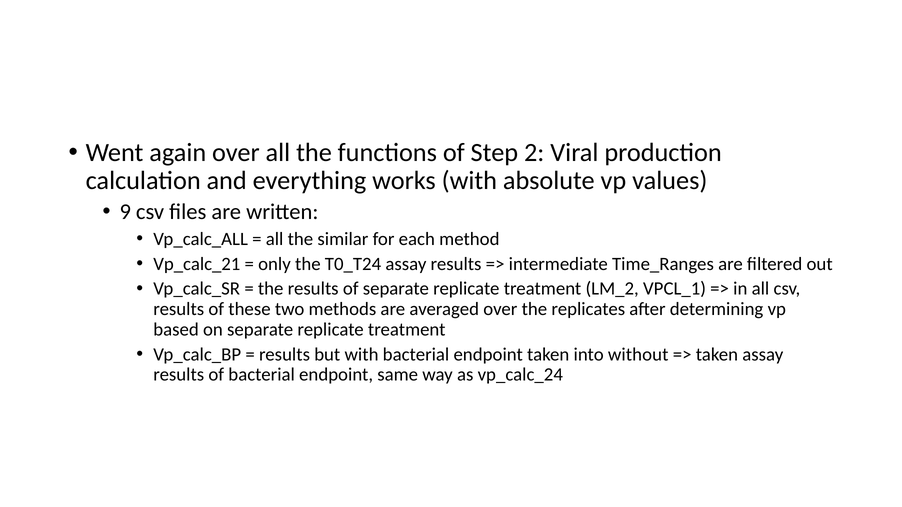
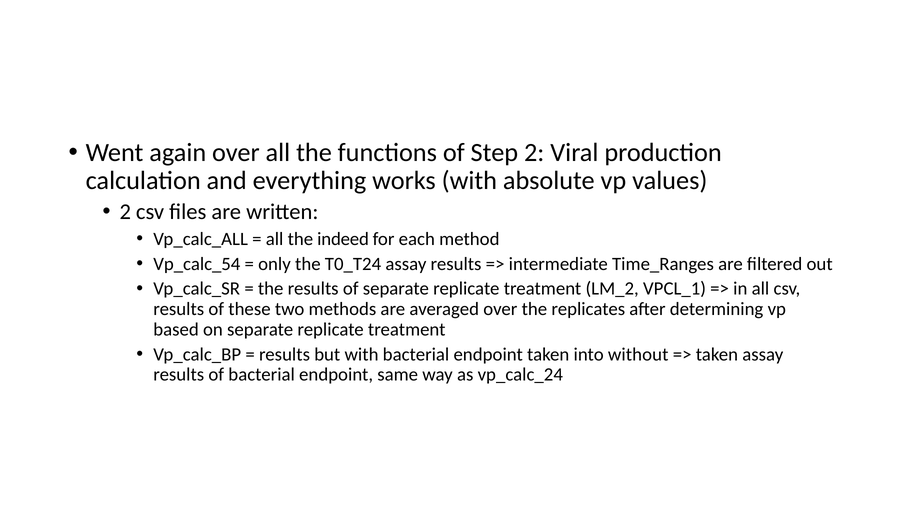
9 at (125, 212): 9 -> 2
similar: similar -> indeed
Vp_calc_21: Vp_calc_21 -> Vp_calc_54
